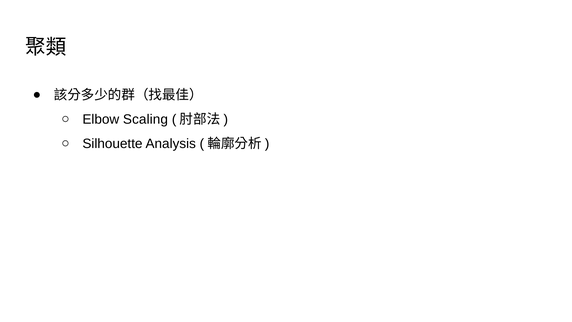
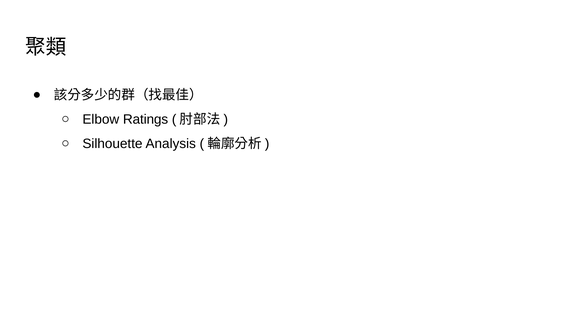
Scaling: Scaling -> Ratings
